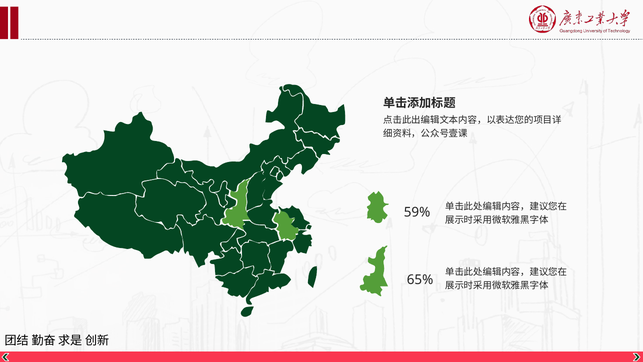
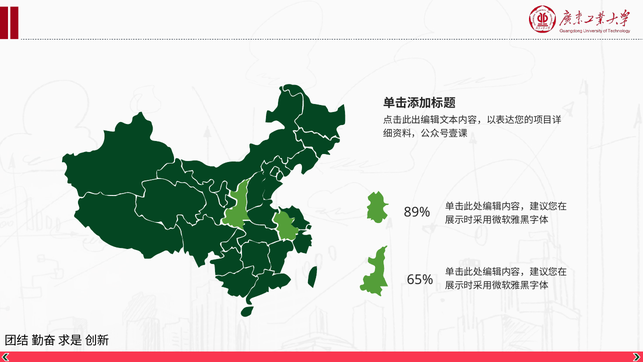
59%: 59% -> 89%
